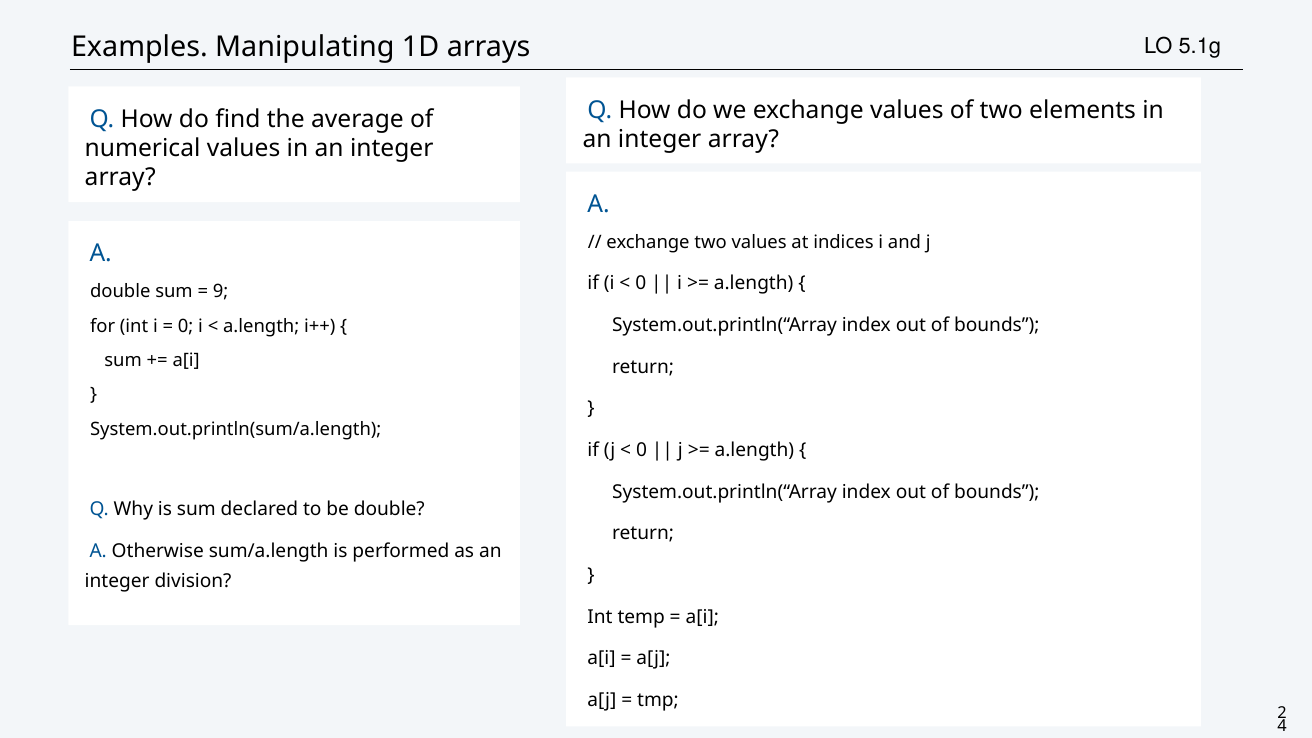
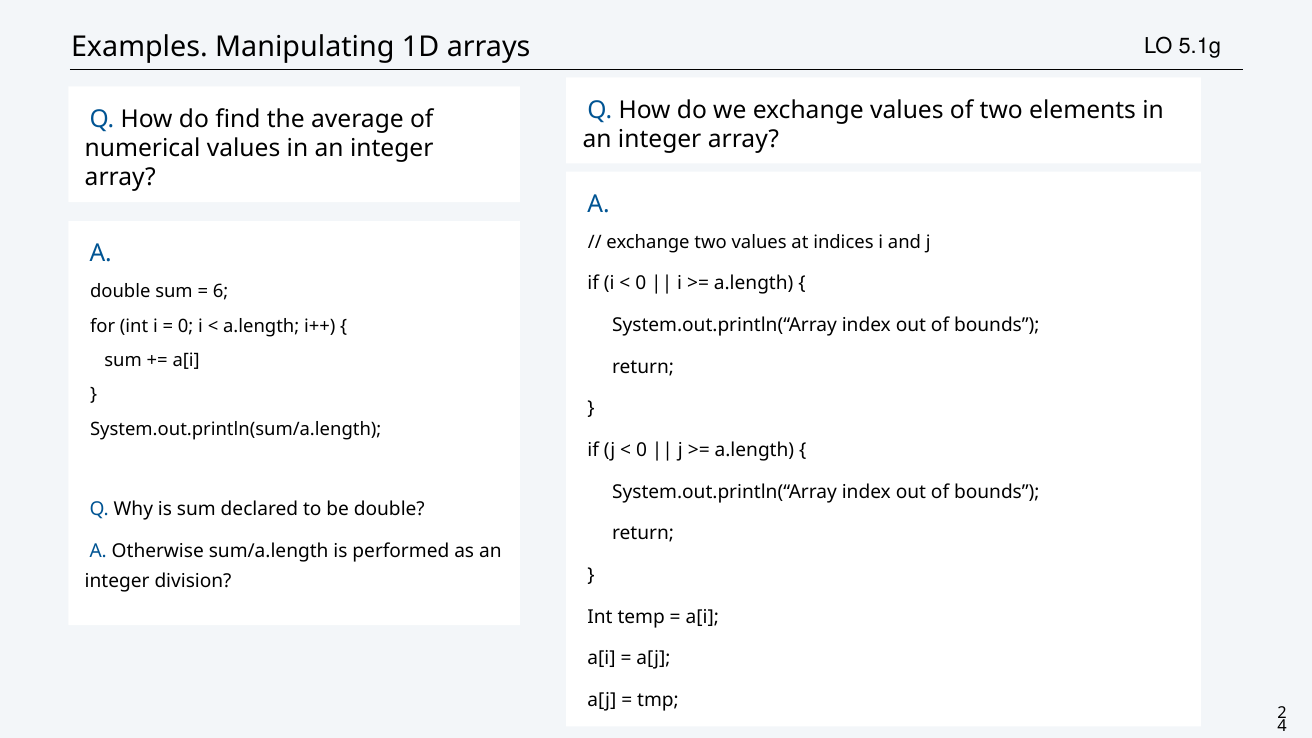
9: 9 -> 6
